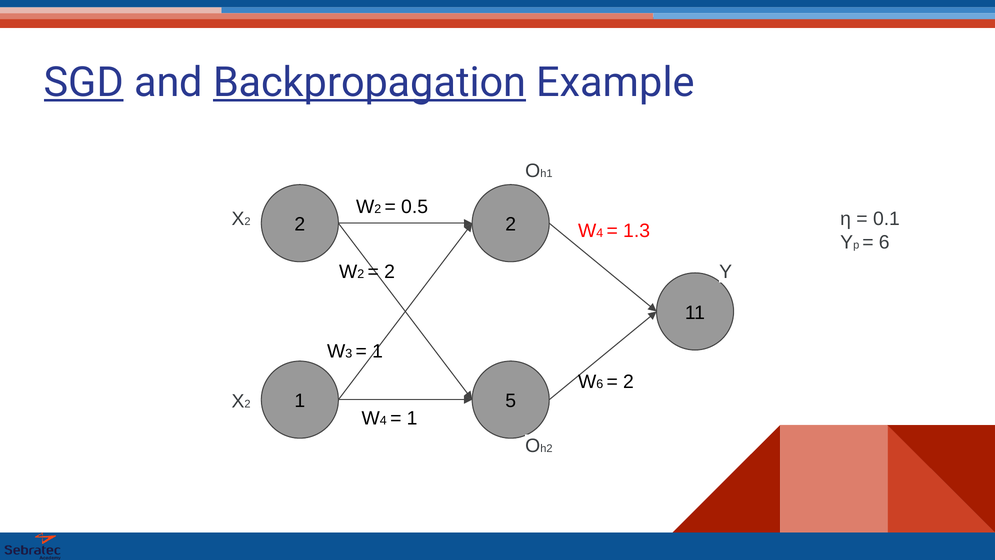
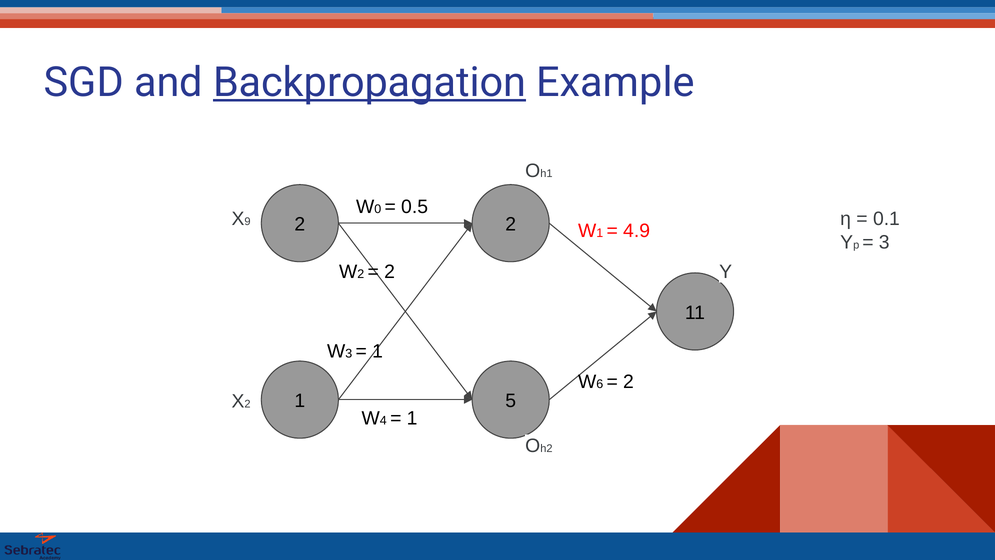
SGD underline: present -> none
2 at (378, 209): 2 -> 0
2 at (248, 222): 2 -> 9
4 at (600, 233): 4 -> 1
1.3: 1.3 -> 4.9
6 at (884, 242): 6 -> 3
